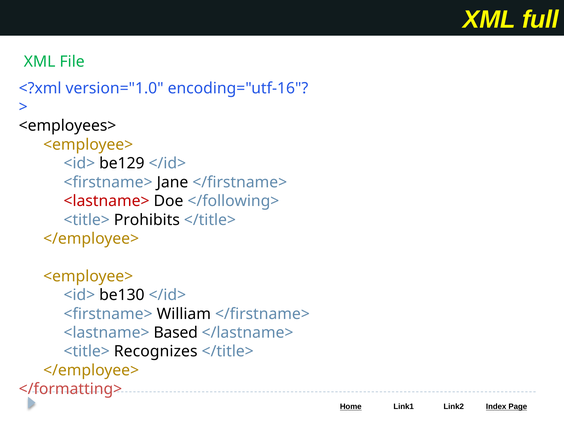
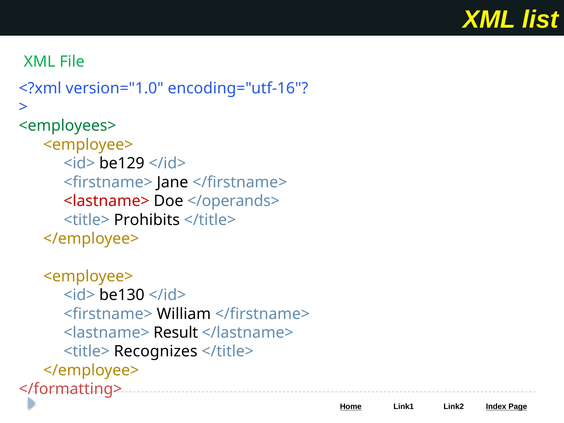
full: full -> list
<employees> colour: black -> green
</following>: </following> -> </operands>
Based: Based -> Result
